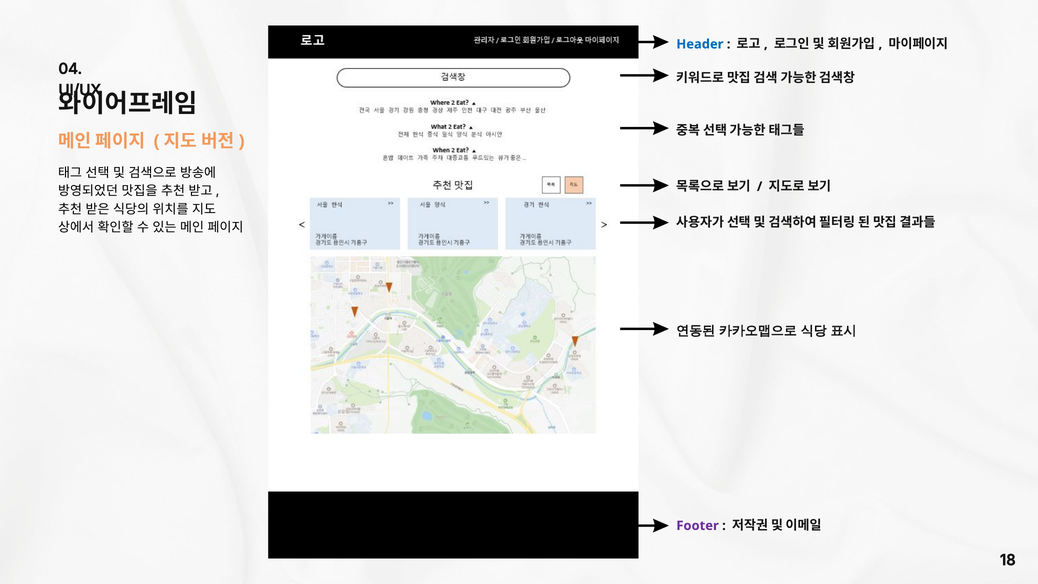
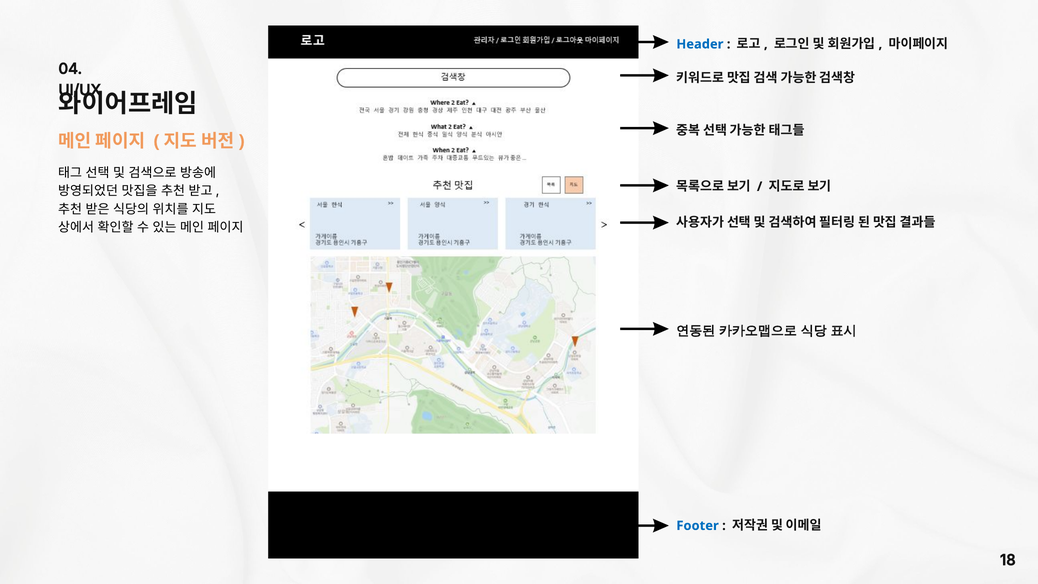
Footer colour: purple -> blue
